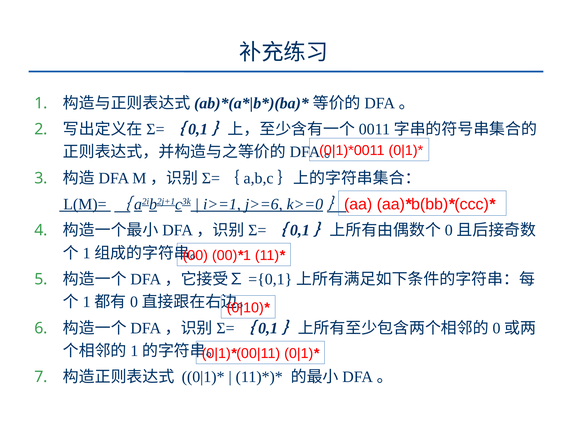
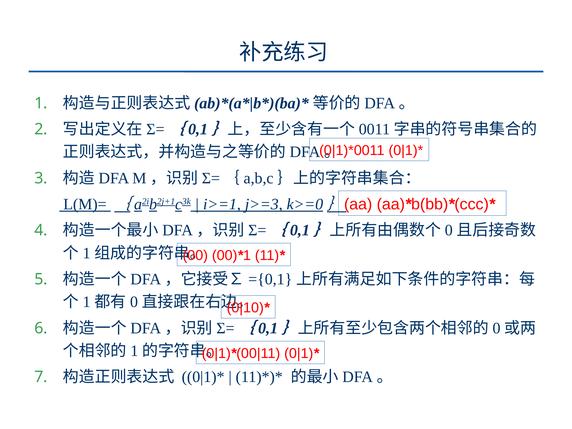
j>=6: j>=6 -> j>=3
